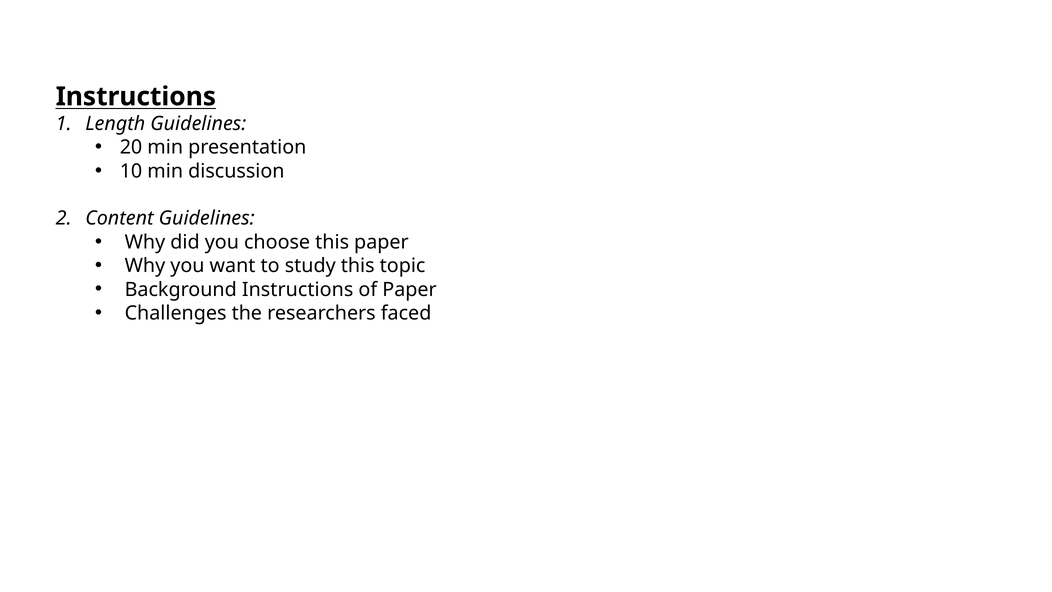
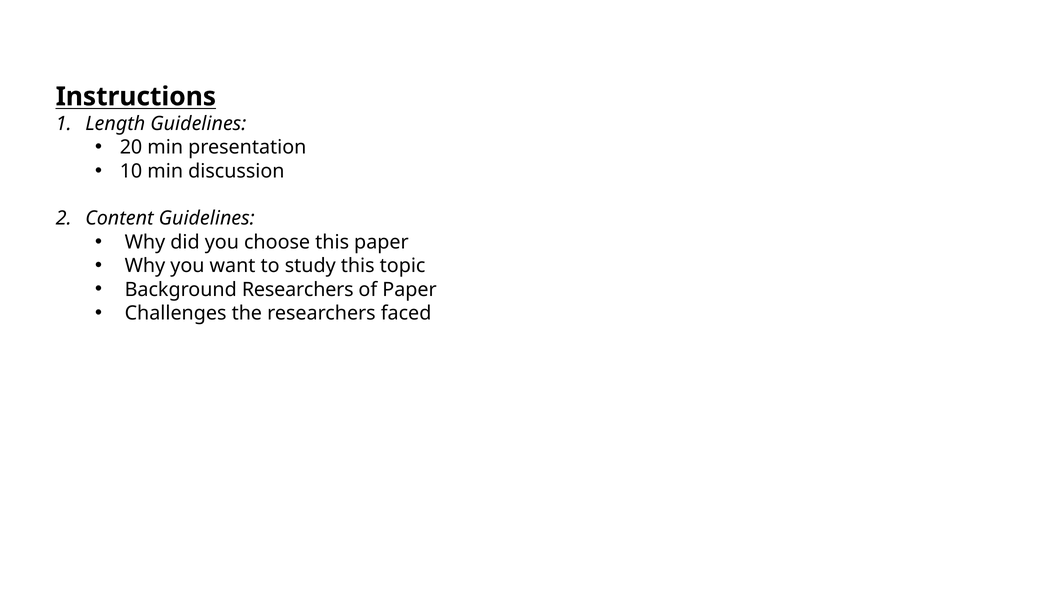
Background Instructions: Instructions -> Researchers
